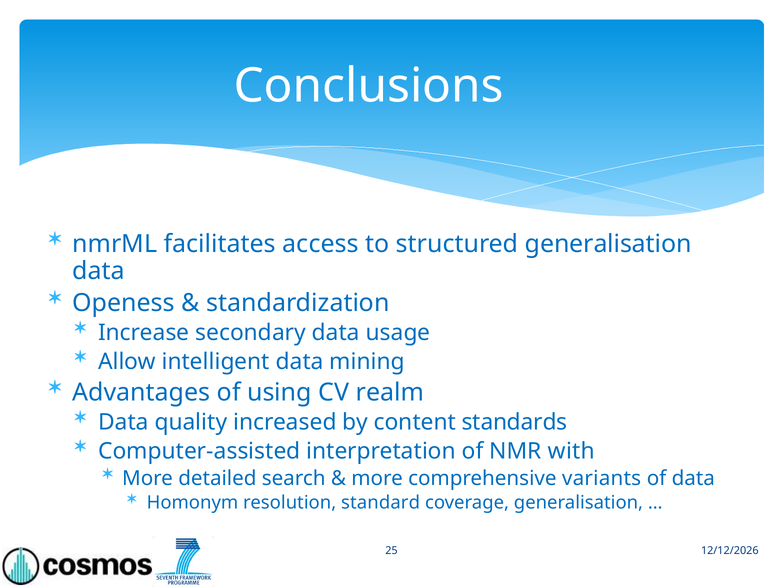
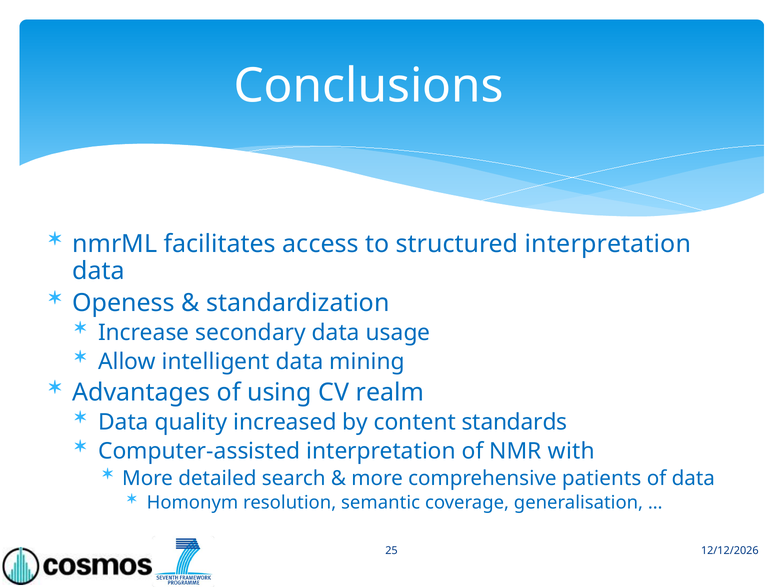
structured generalisation: generalisation -> interpretation
variants: variants -> patients
standard: standard -> semantic
